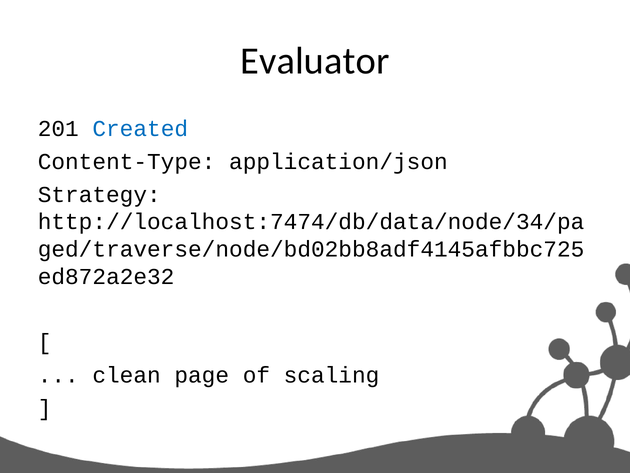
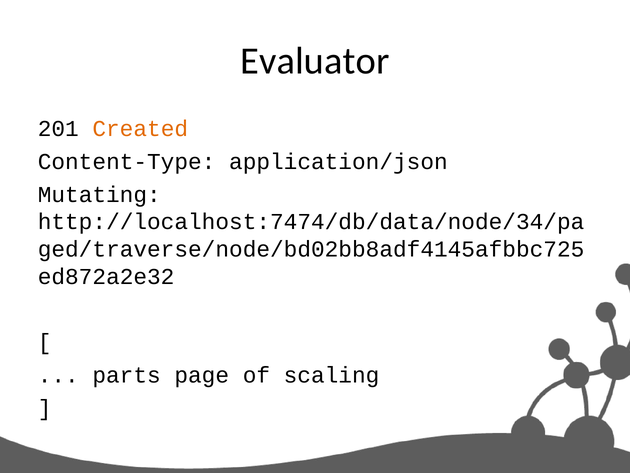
Created colour: blue -> orange
Strategy: Strategy -> Mutating
clean: clean -> parts
